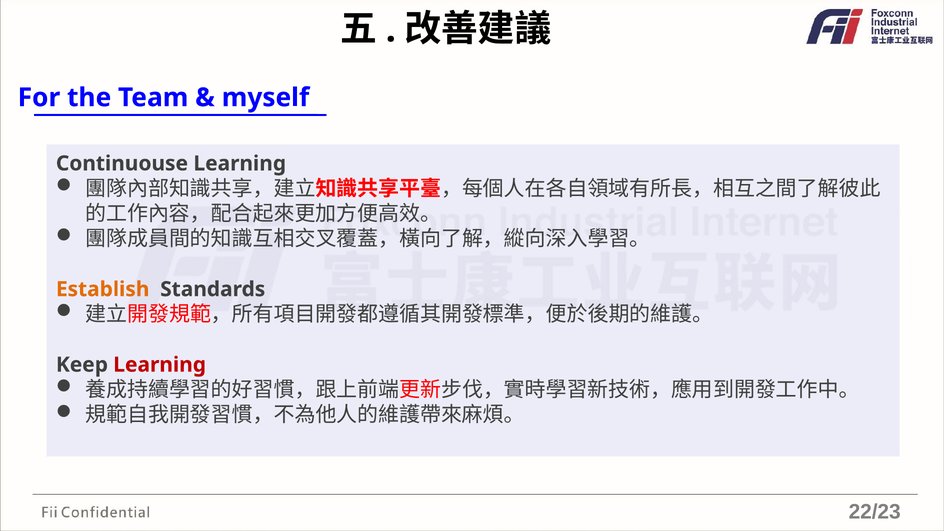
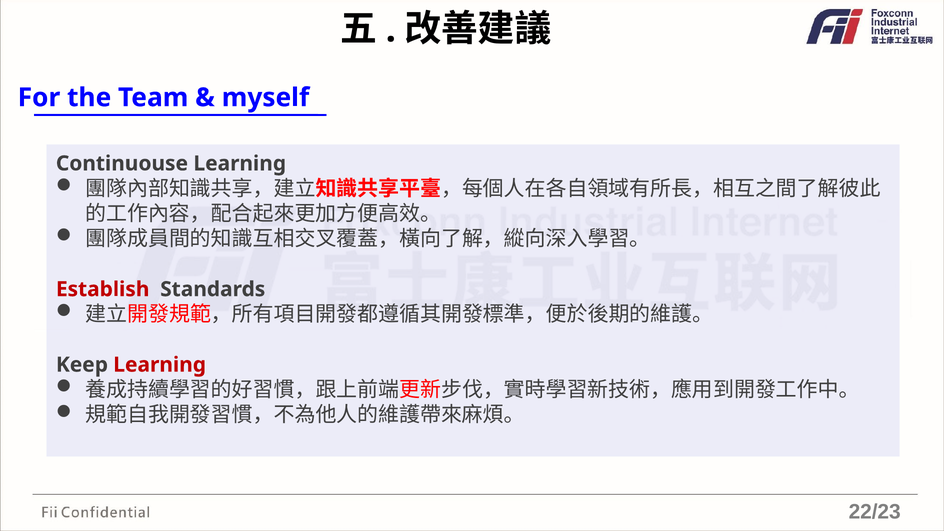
Establish colour: orange -> red
